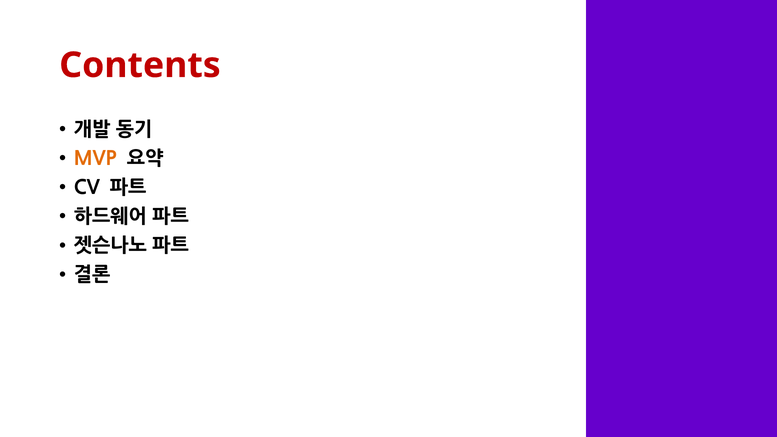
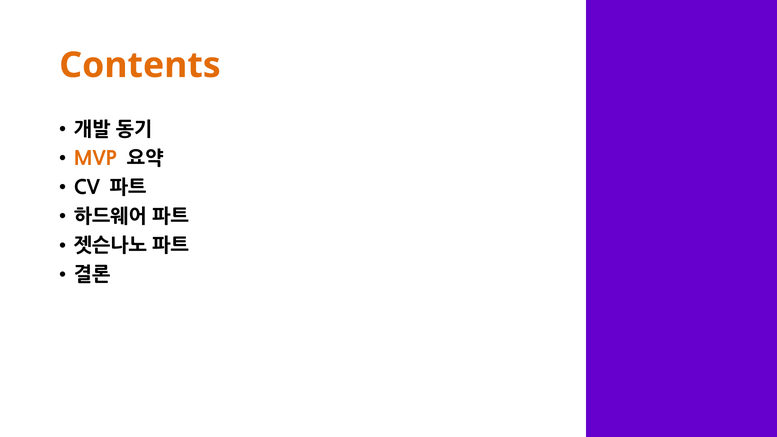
Contents colour: red -> orange
